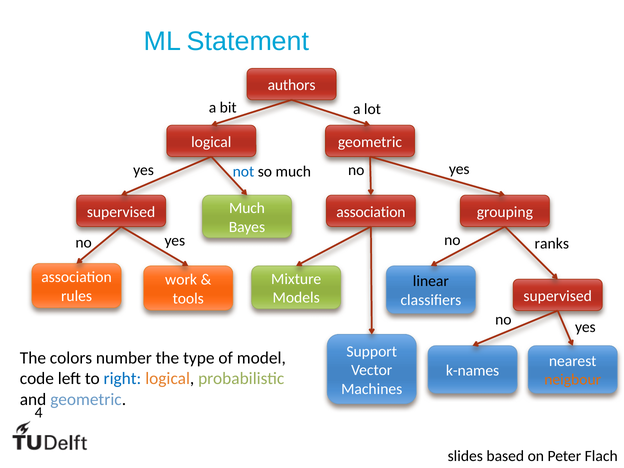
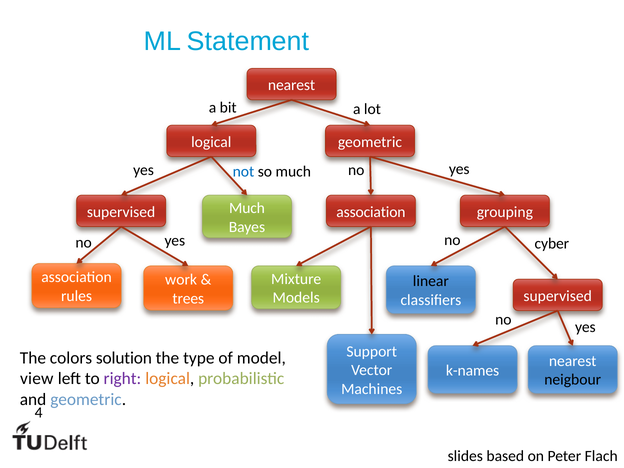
authors at (292, 85): authors -> nearest
ranks: ranks -> cyber
tools: tools -> trees
number: number -> solution
code: code -> view
right colour: blue -> purple
neigbour colour: orange -> black
